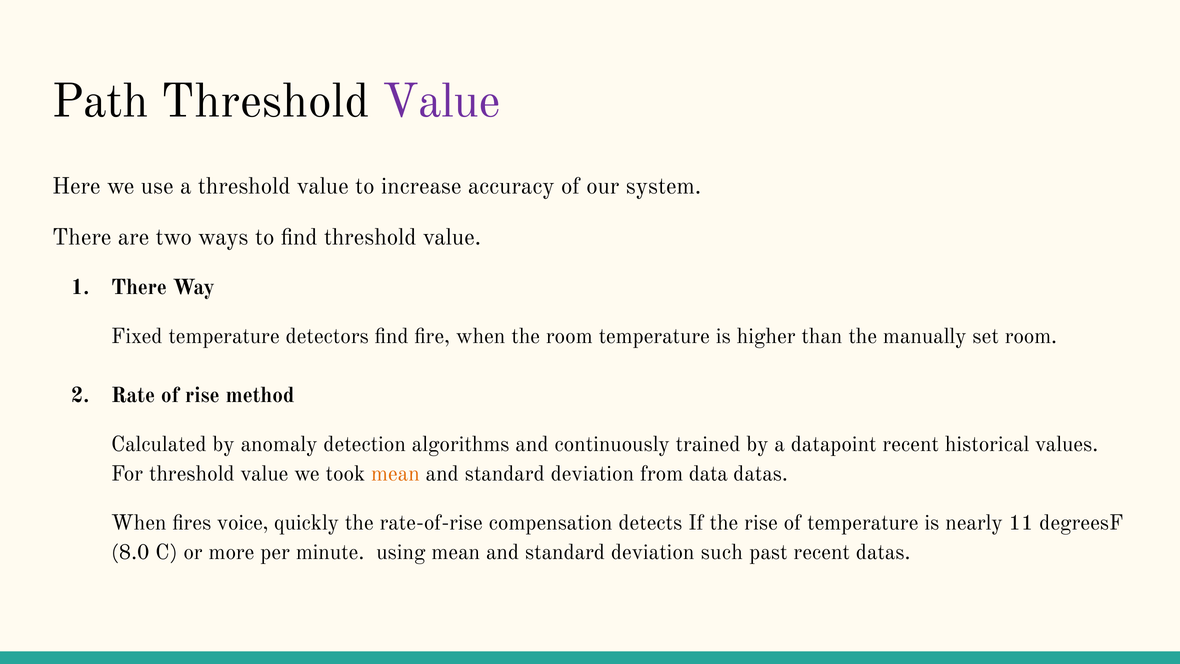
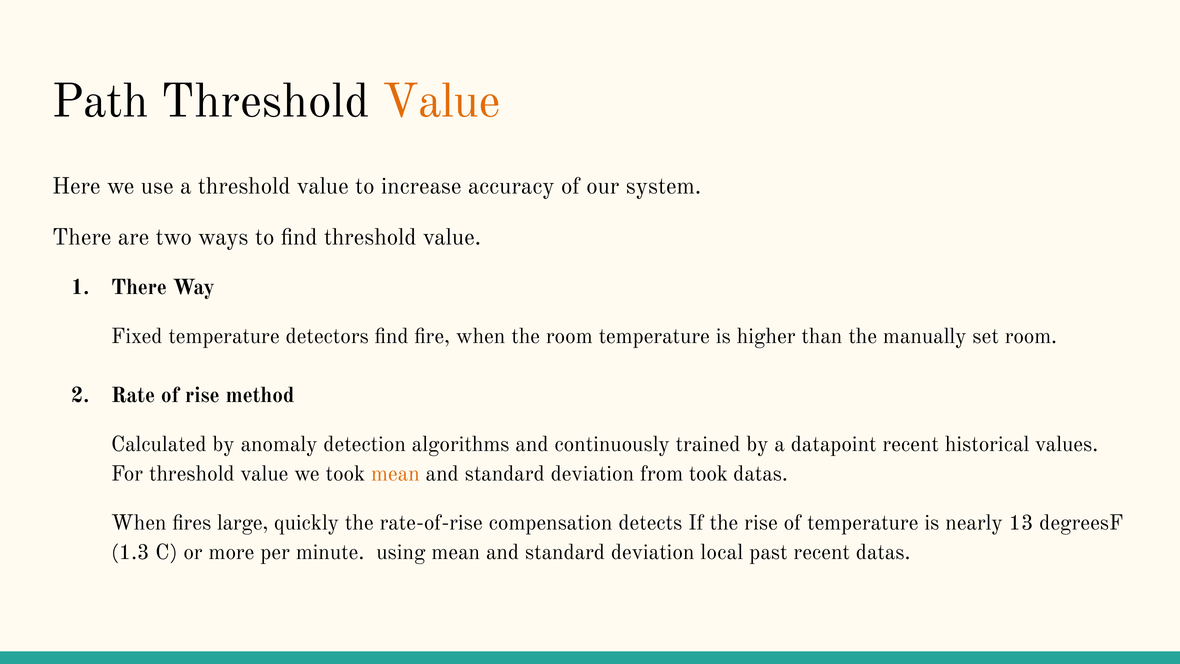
Value at (441, 101) colour: purple -> orange
from data: data -> took
voice: voice -> large
11: 11 -> 13
8.0: 8.0 -> 1.3
such: such -> local
